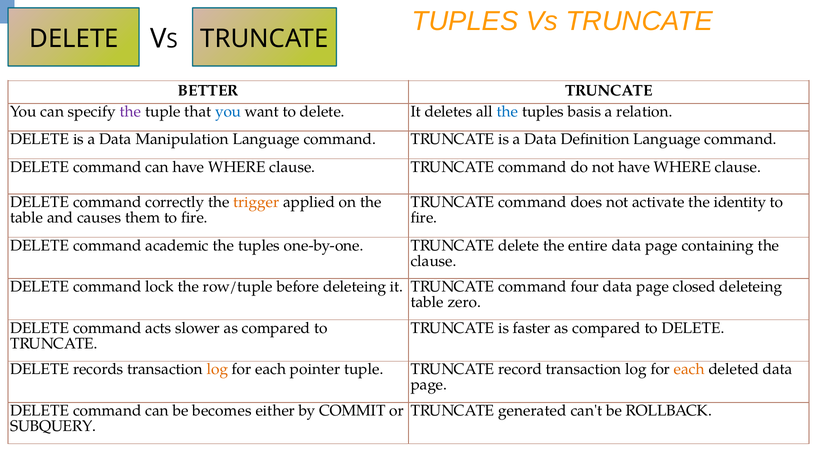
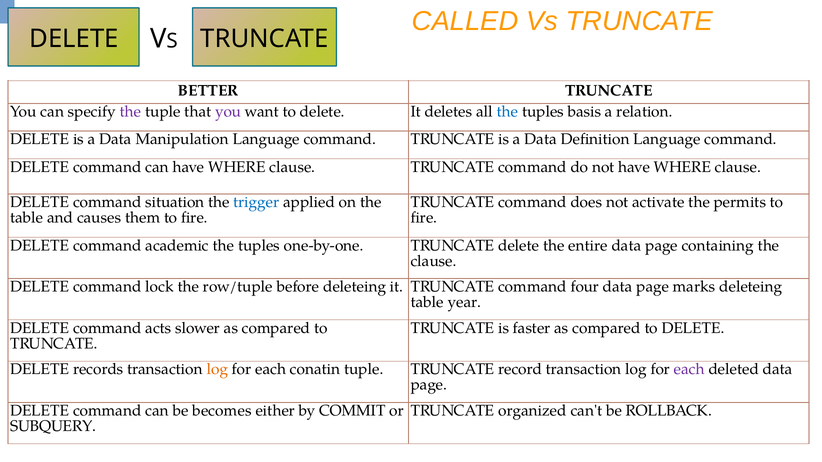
TUPLES at (465, 21): TUPLES -> CALLED
you at (228, 112) colour: blue -> purple
correctly: correctly -> situation
trigger colour: orange -> blue
identity: identity -> permits
closed: closed -> marks
zero: zero -> year
pointer: pointer -> conatin
each at (689, 370) colour: orange -> purple
generated: generated -> organized
